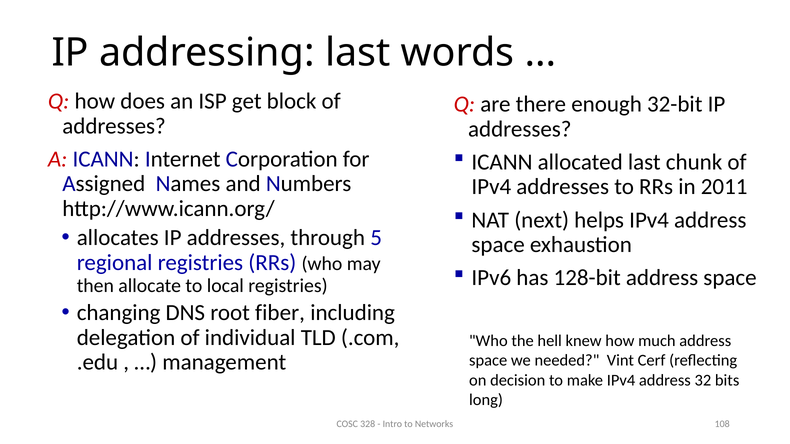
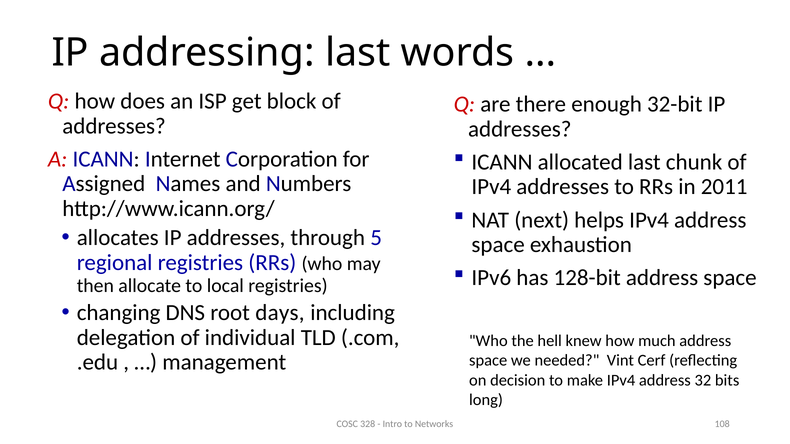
fiber: fiber -> days
